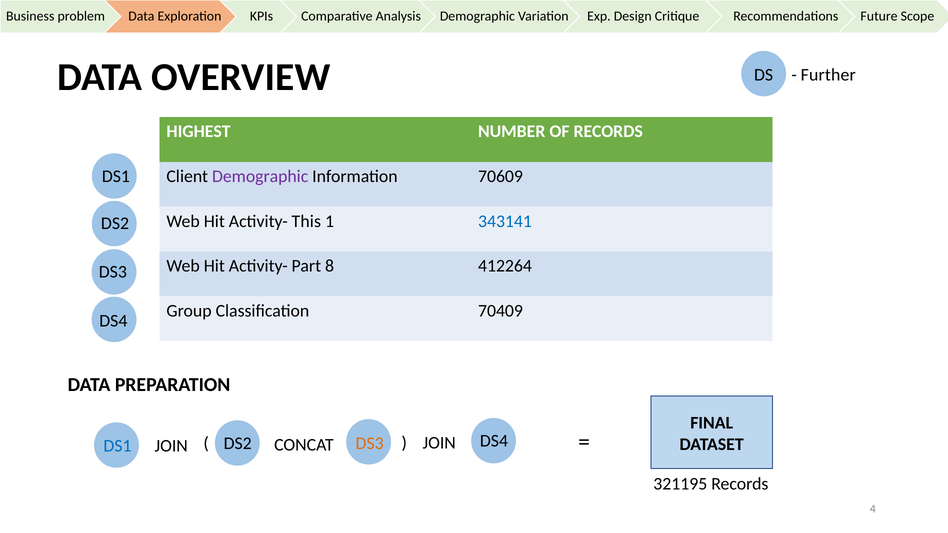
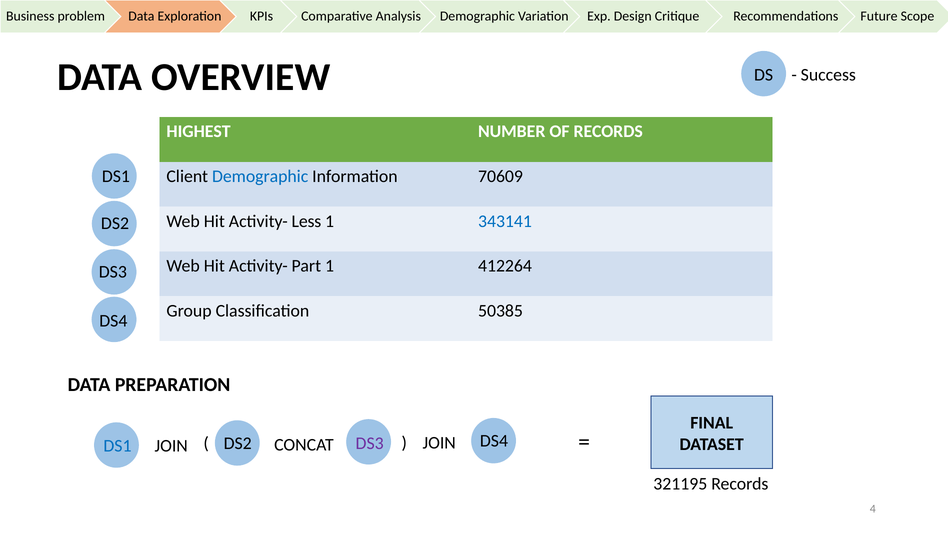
Further: Further -> Success
Demographic at (260, 177) colour: purple -> blue
This: This -> Less
Part 8: 8 -> 1
70409: 70409 -> 50385
DS3 at (370, 444) colour: orange -> purple
